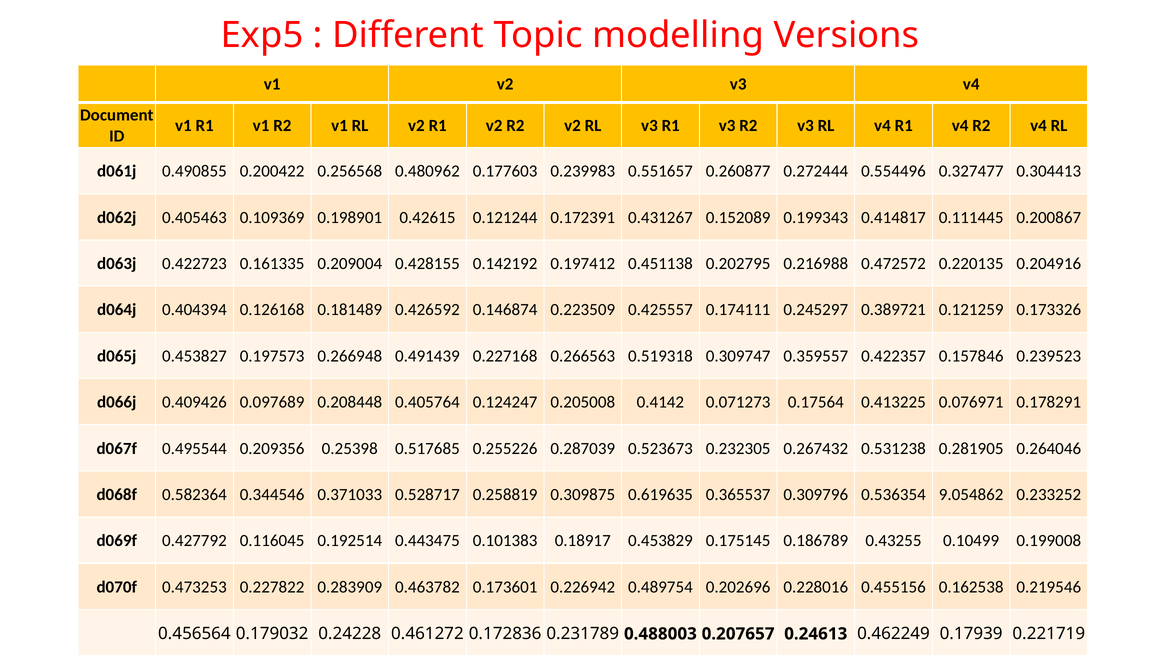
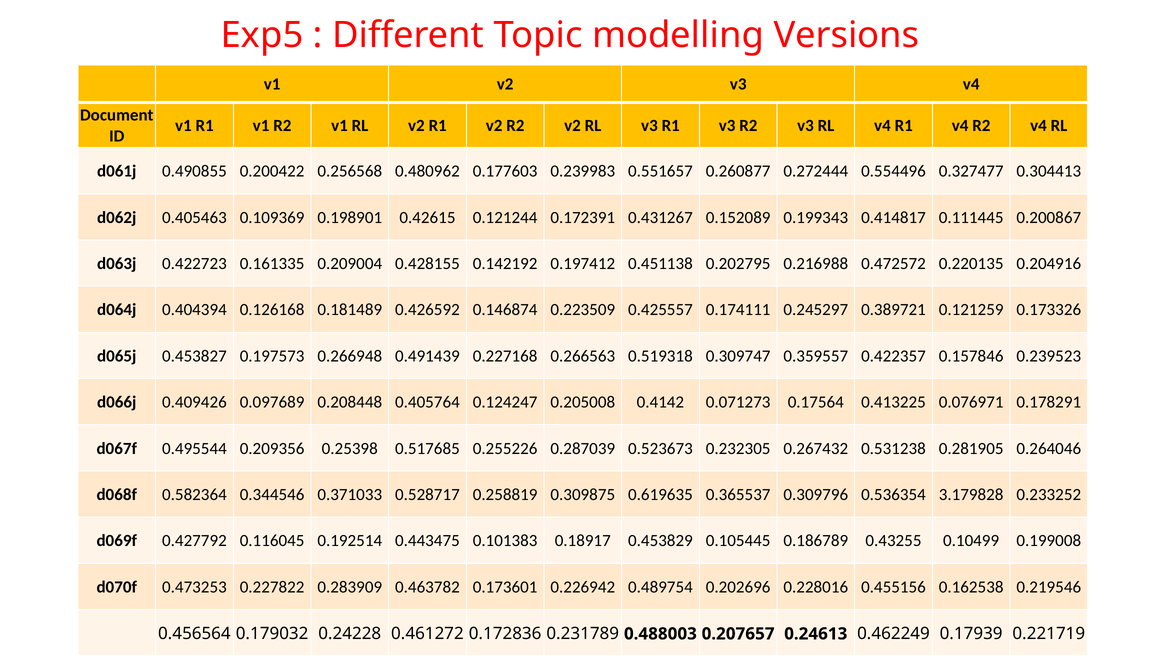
9.054862: 9.054862 -> 3.179828
0.175145: 0.175145 -> 0.105445
